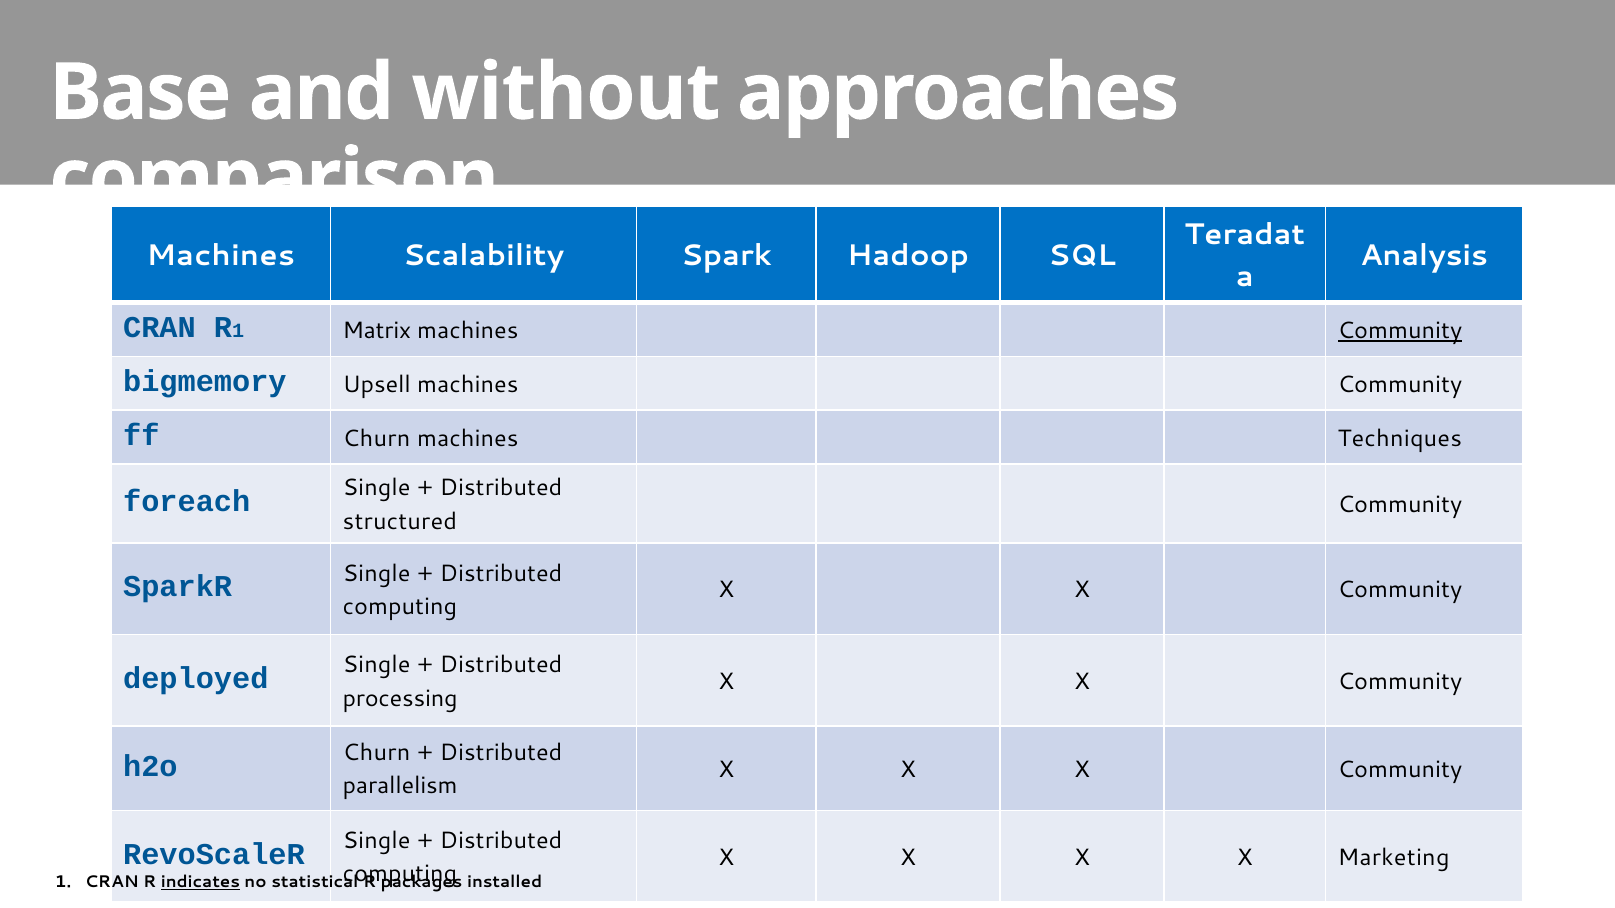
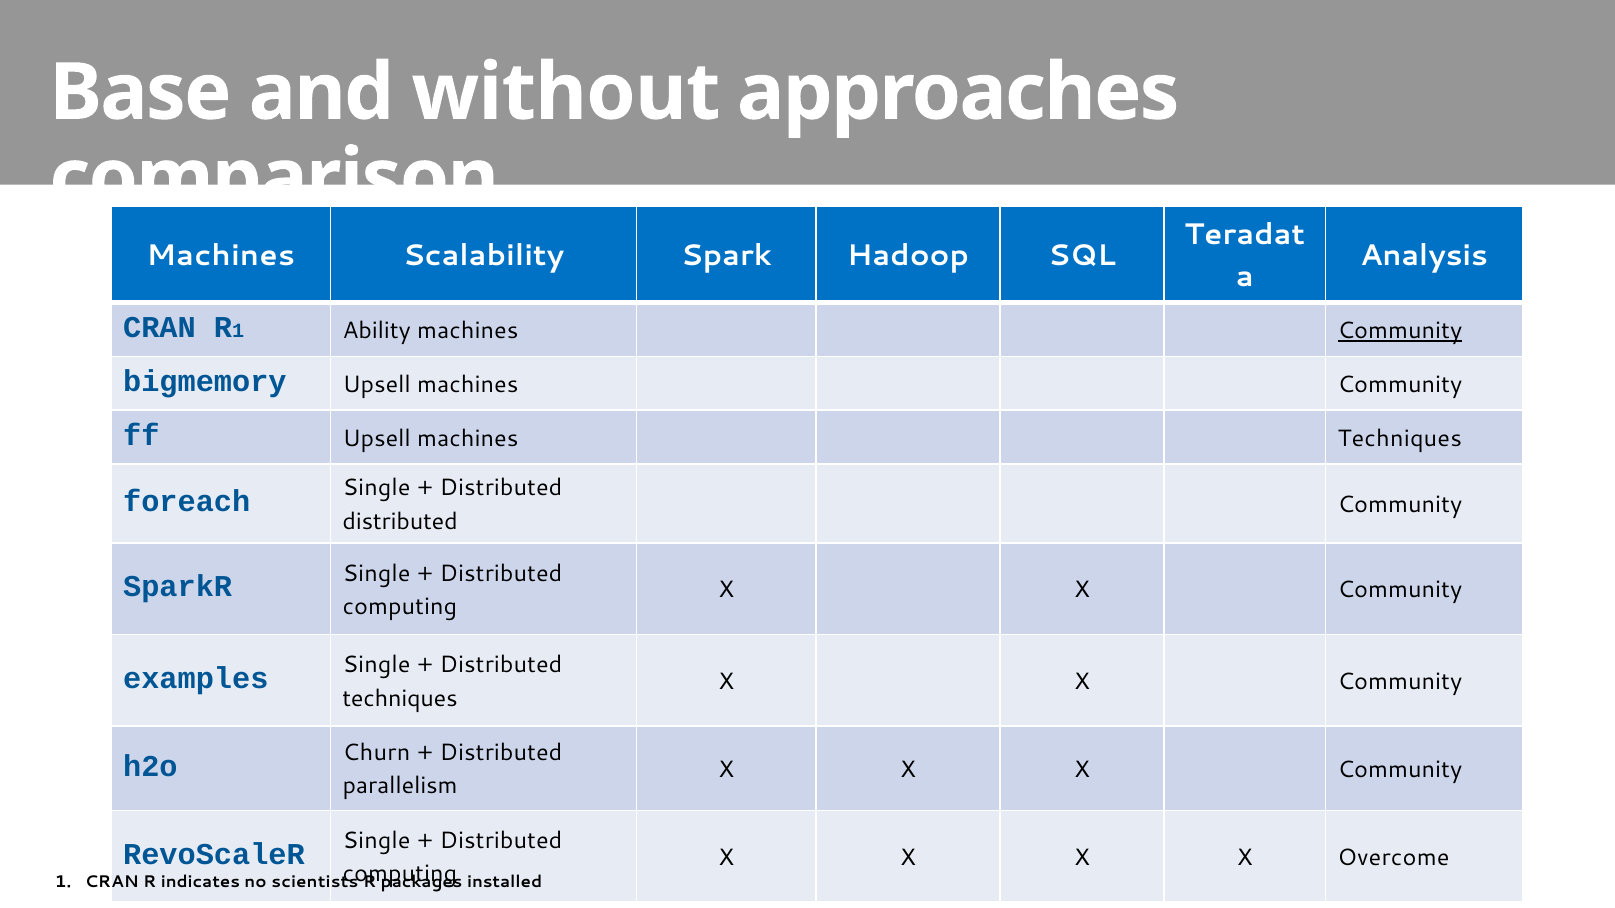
Matrix: Matrix -> Ability
ff Churn: Churn -> Upsell
structured at (400, 522): structured -> distributed
deployed: deployed -> examples
processing at (400, 699): processing -> techniques
Marketing: Marketing -> Overcome
indicates underline: present -> none
statistical: statistical -> scientists
